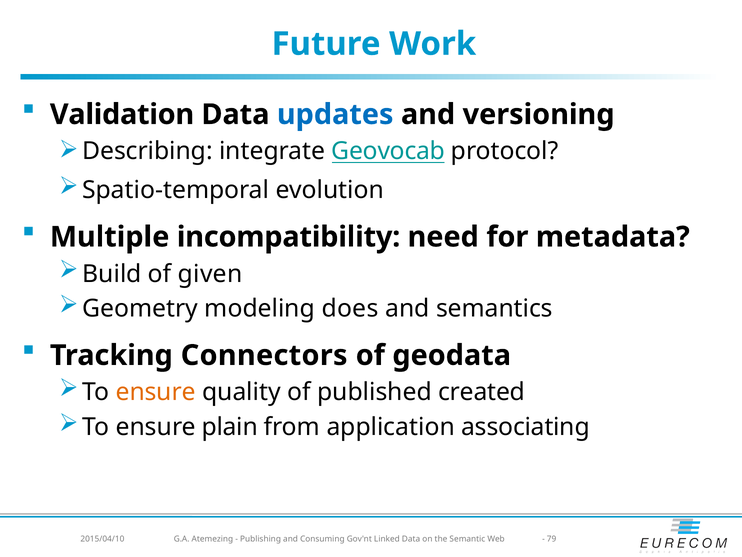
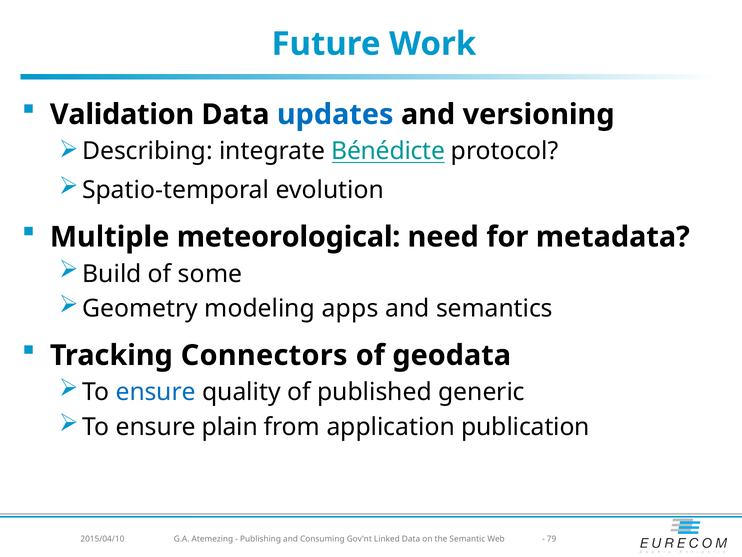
Geovocab: Geovocab -> Bénédicte
incompatibility: incompatibility -> meteorological
given: given -> some
does: does -> apps
ensure at (156, 392) colour: orange -> blue
created: created -> generic
associating: associating -> publication
